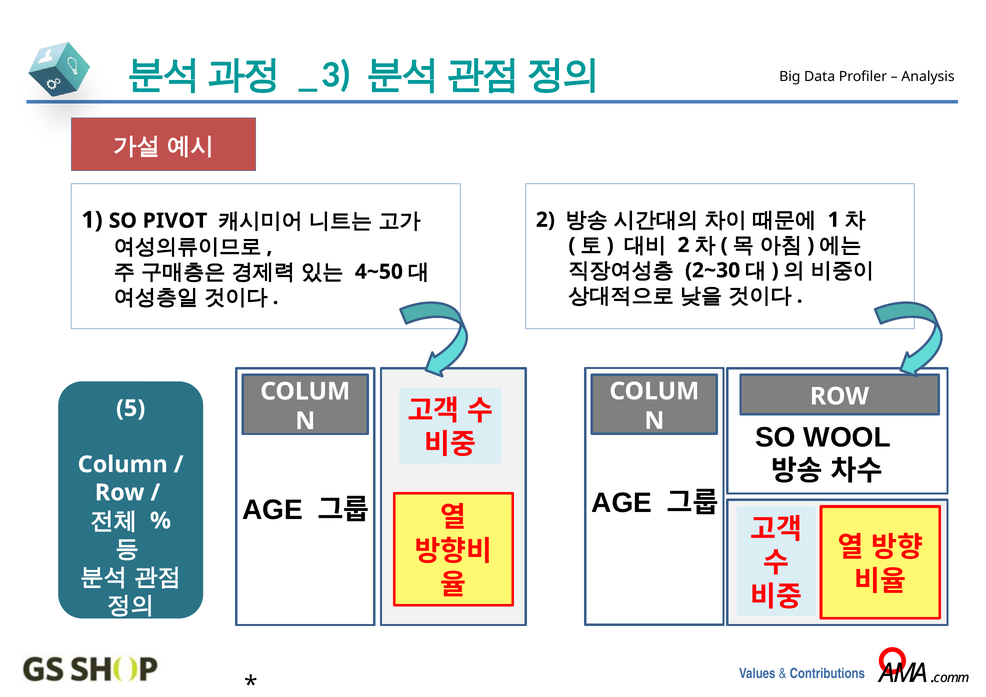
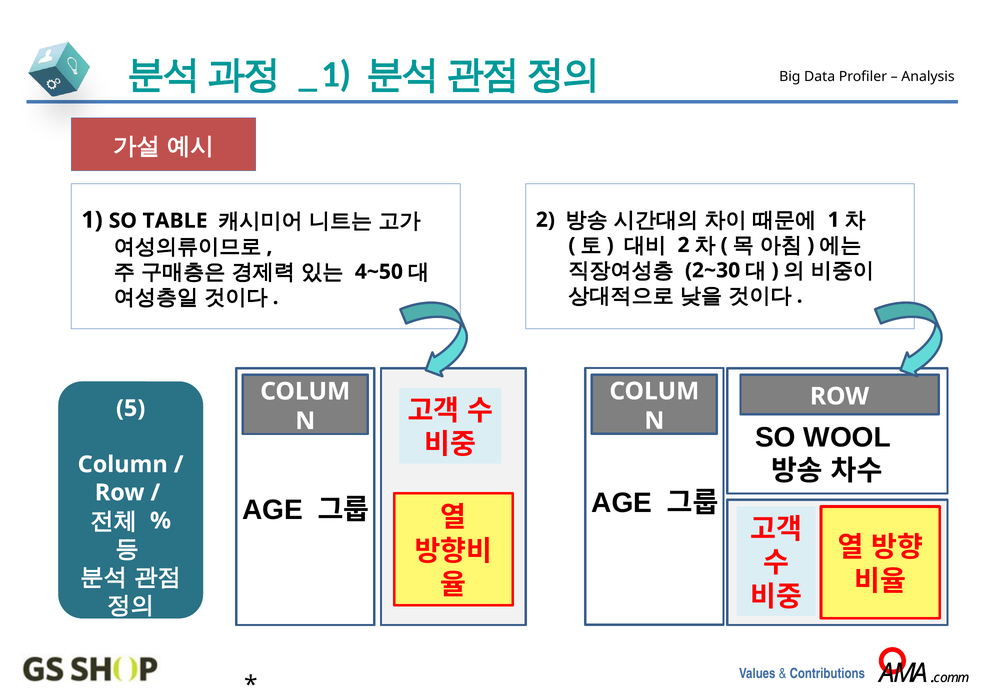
3 at (336, 75): 3 -> 1
PIVOT: PIVOT -> TABLE
